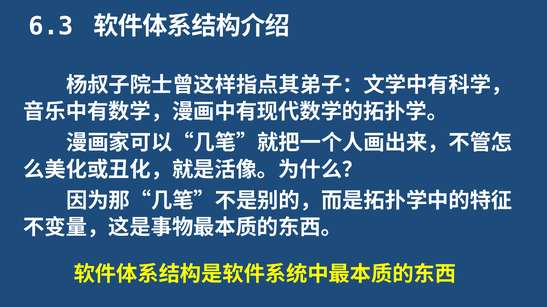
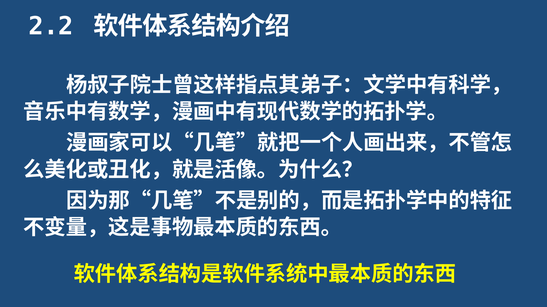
6.3: 6.3 -> 2.2
